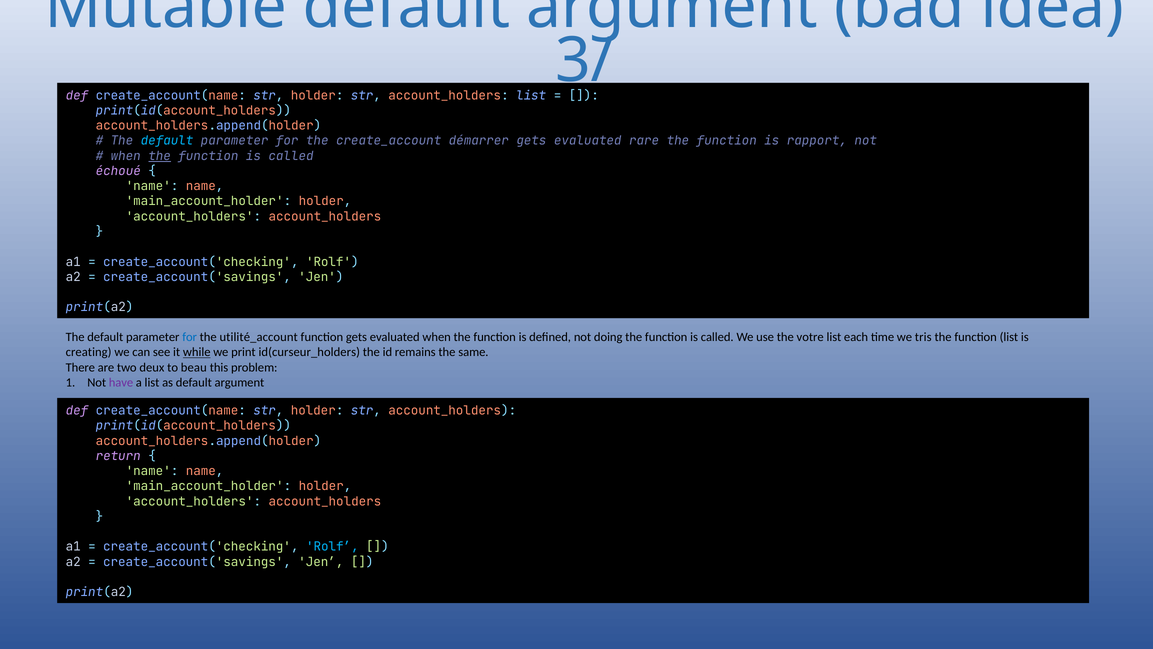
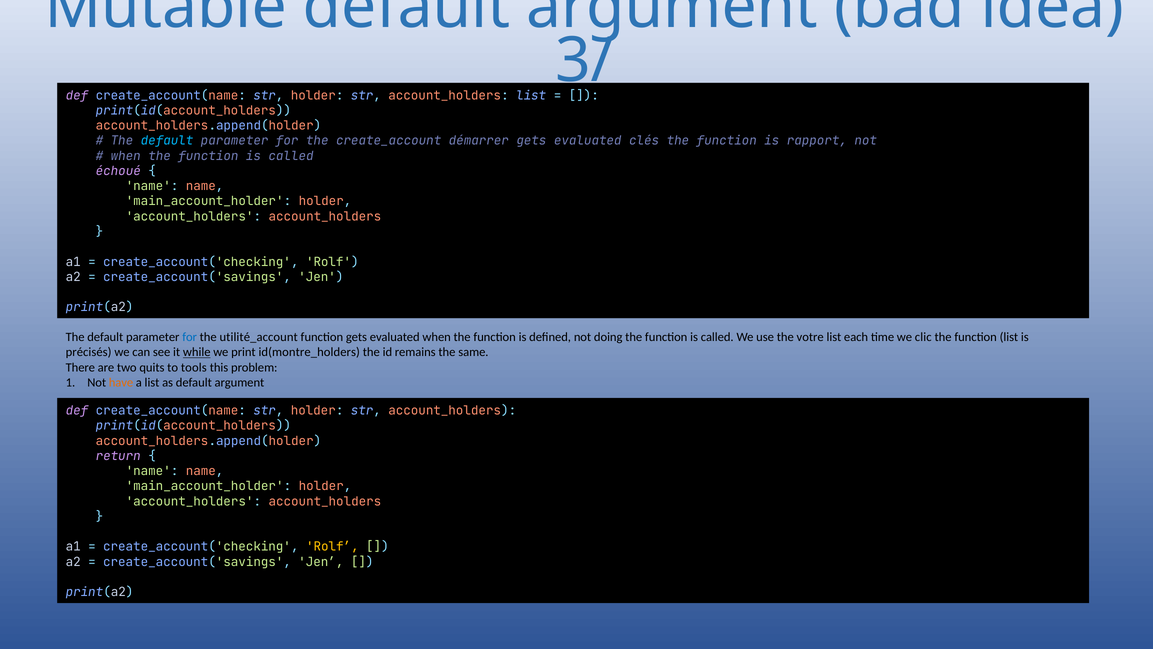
rare: rare -> clés
the at (160, 156) underline: present -> none
tris: tris -> clic
creating: creating -> précisés
id(curseur_holders: id(curseur_holders -> id(montre_holders
deux: deux -> quits
beau: beau -> tools
have colour: purple -> orange
Rolf at (332, 546) colour: light blue -> yellow
